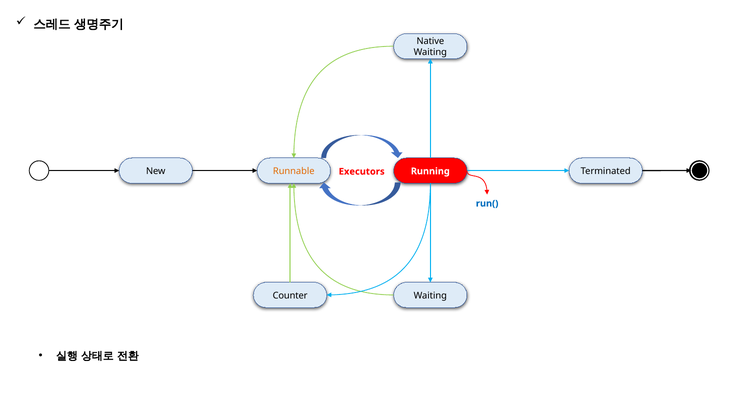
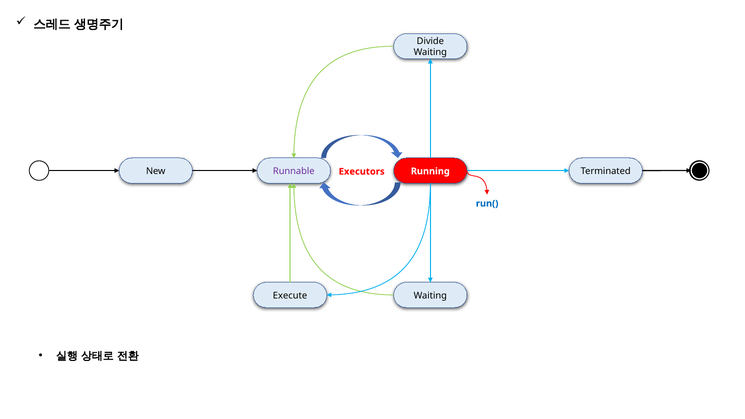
Native: Native -> Divide
Runnable colour: orange -> purple
Counter: Counter -> Execute
